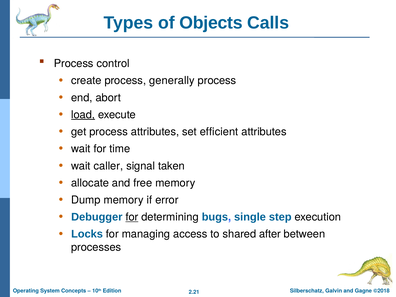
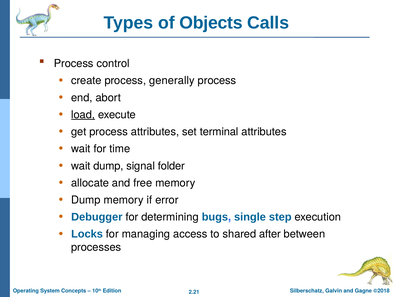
efficient: efficient -> terminal
wait caller: caller -> dump
taken: taken -> folder
for at (132, 217) underline: present -> none
